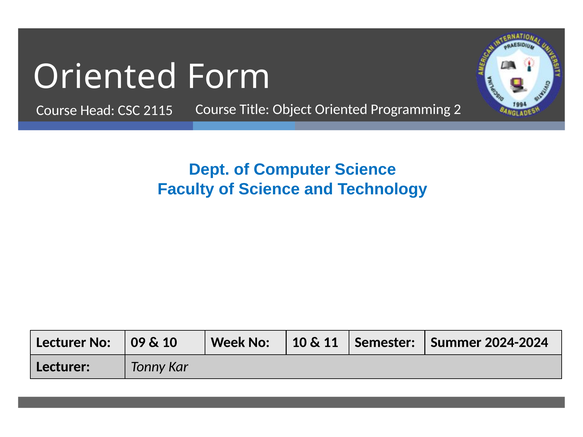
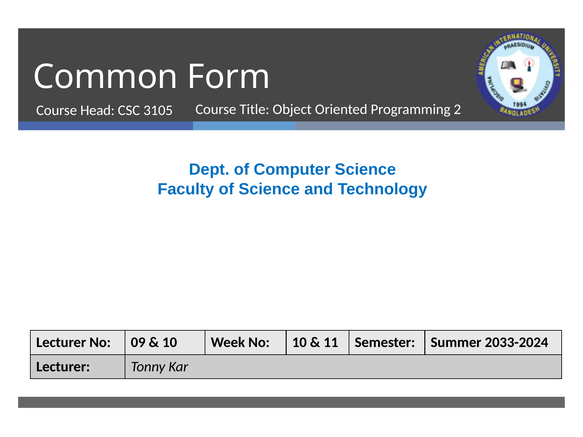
Oriented at (105, 77): Oriented -> Common
2115: 2115 -> 3105
2024-2024: 2024-2024 -> 2033-2024
